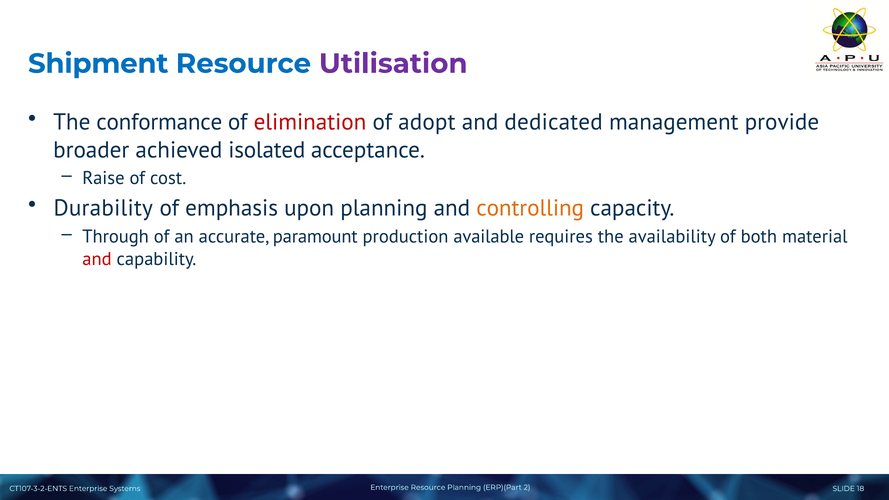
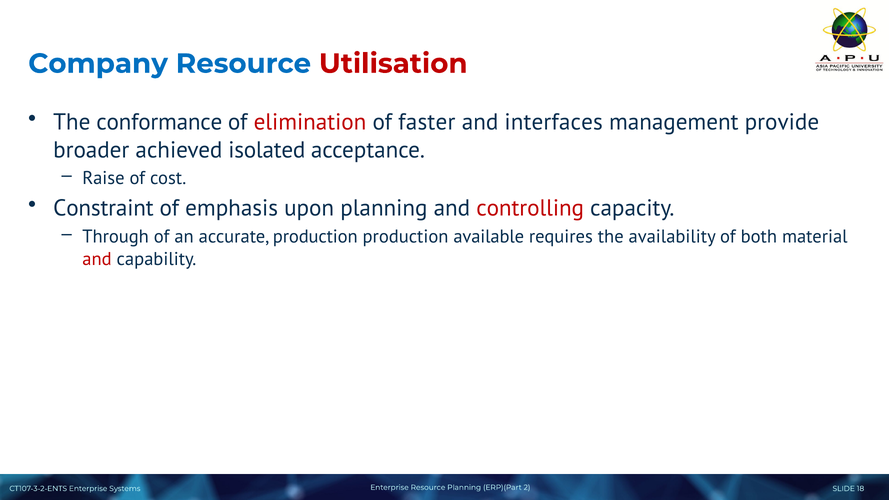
Shipment: Shipment -> Company
Utilisation colour: purple -> red
adopt: adopt -> faster
dedicated: dedicated -> interfaces
Durability: Durability -> Constraint
controlling colour: orange -> red
accurate paramount: paramount -> production
